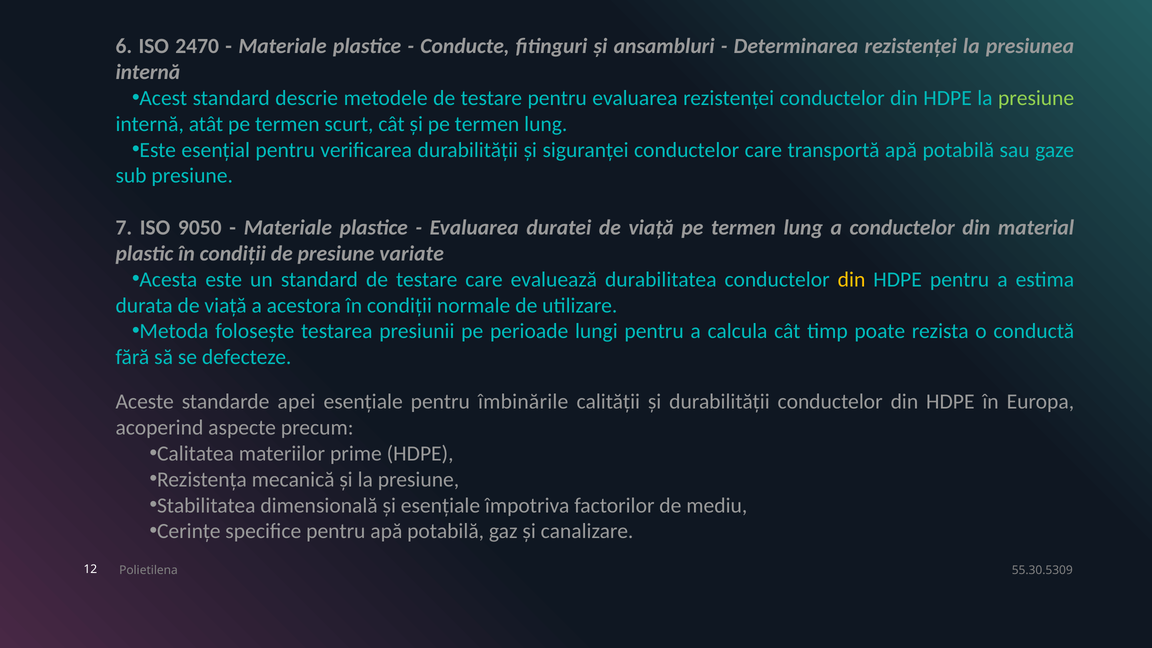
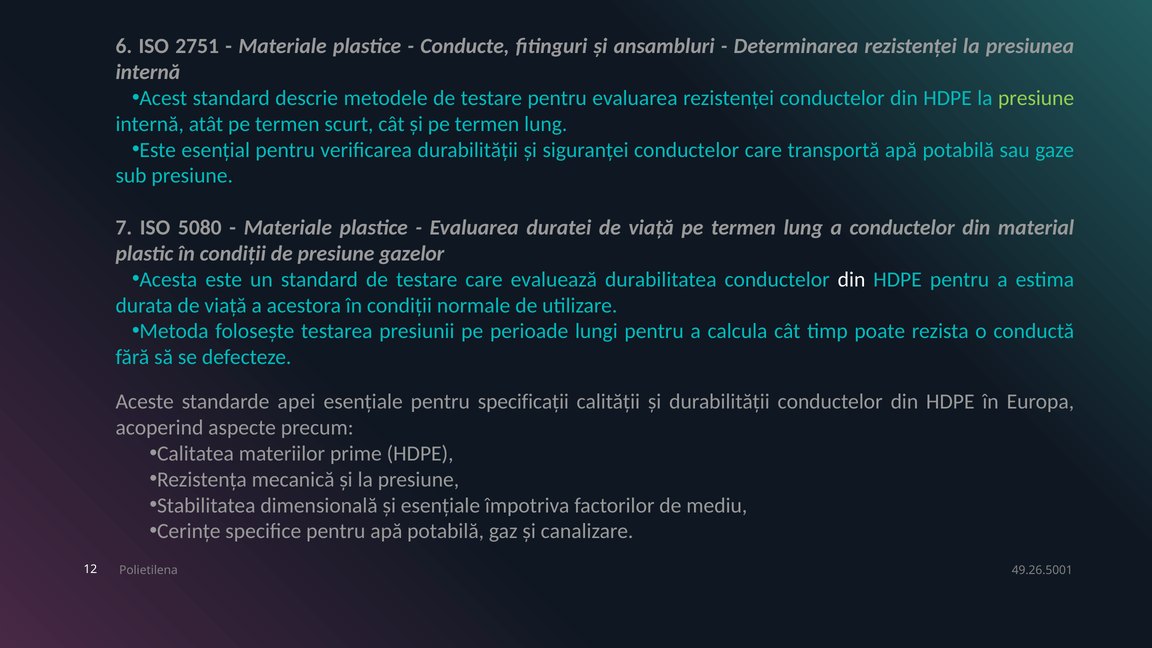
2470: 2470 -> 2751
9050: 9050 -> 5080
variate: variate -> gazelor
din at (852, 279) colour: yellow -> white
îmbinările: îmbinările -> specificații
55.30.5309: 55.30.5309 -> 49.26.5001
